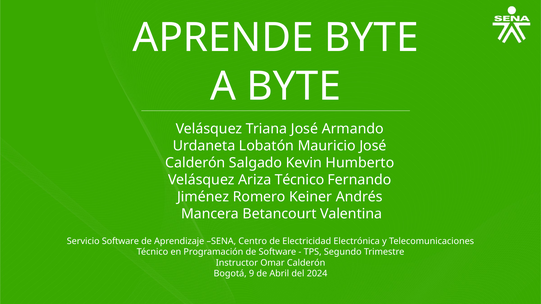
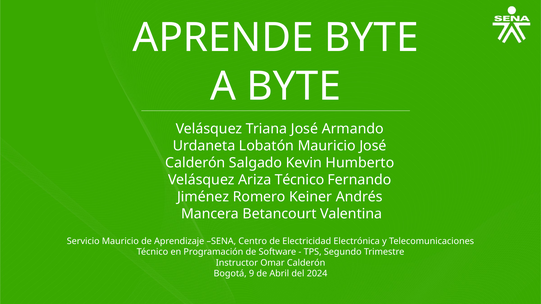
Servicio Software: Software -> Mauricio
